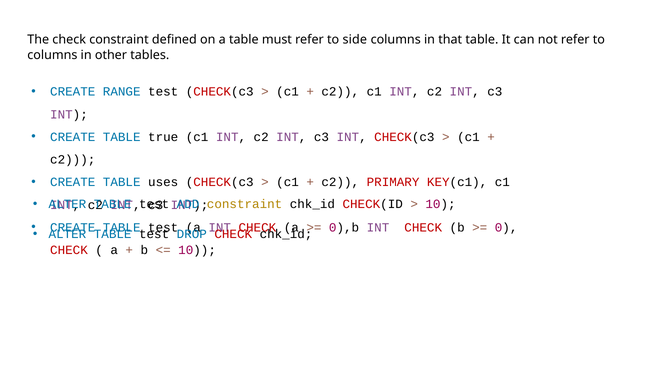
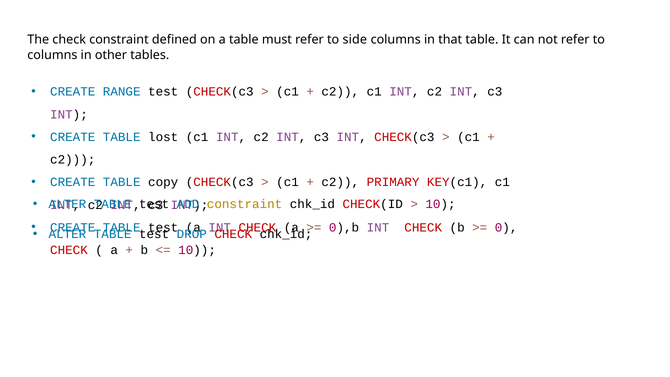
true: true -> lost
uses: uses -> copy
